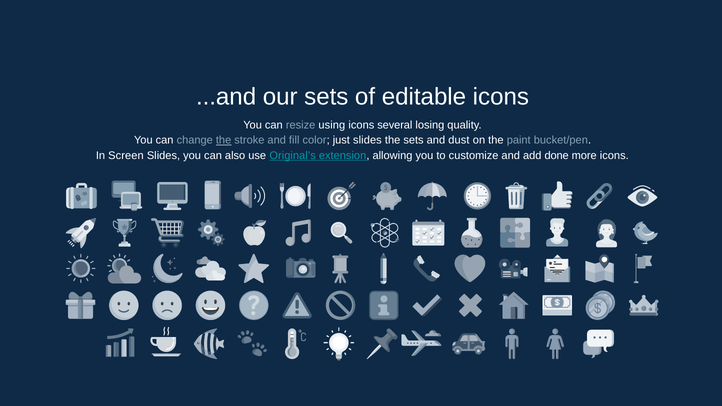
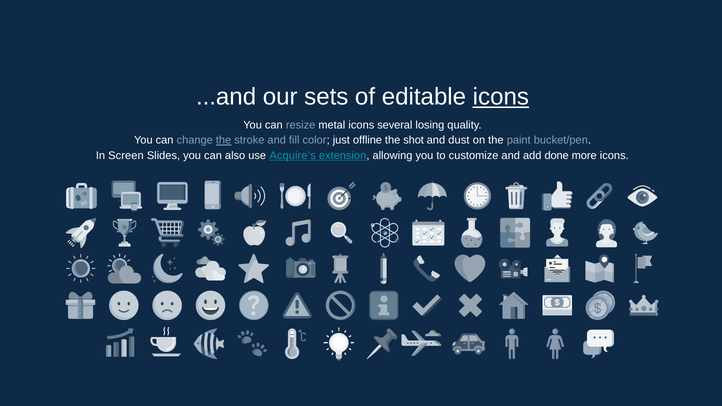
icons at (501, 97) underline: none -> present
using: using -> metal
just slides: slides -> offline
the sets: sets -> shot
Original’s: Original’s -> Acquire’s
